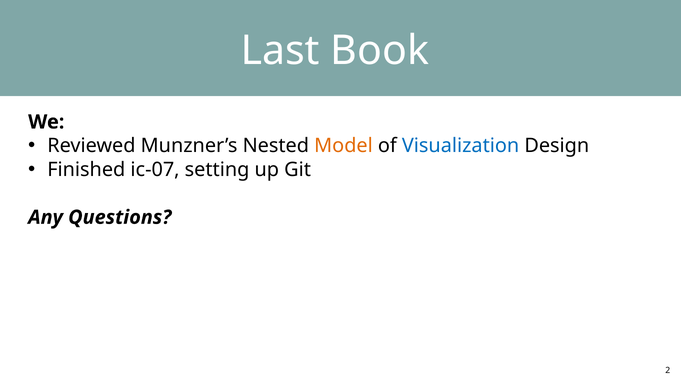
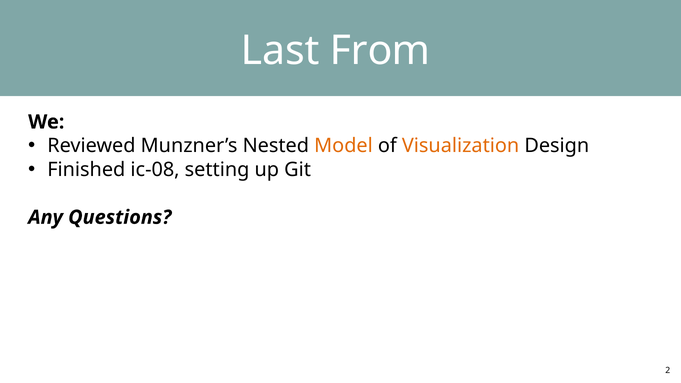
Book: Book -> From
Visualization colour: blue -> orange
ic-07: ic-07 -> ic-08
